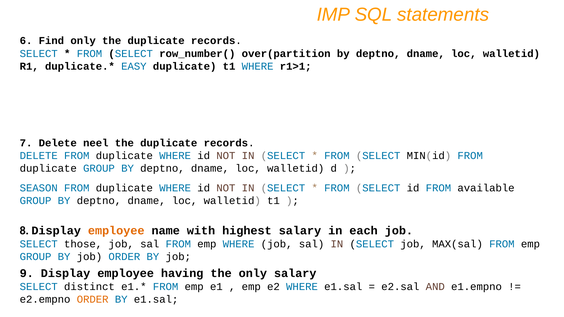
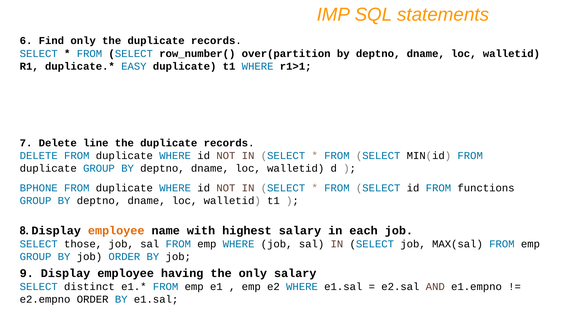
neel: neel -> line
SEASON: SEASON -> BPHONE
available: available -> functions
ORDER at (93, 299) colour: orange -> black
